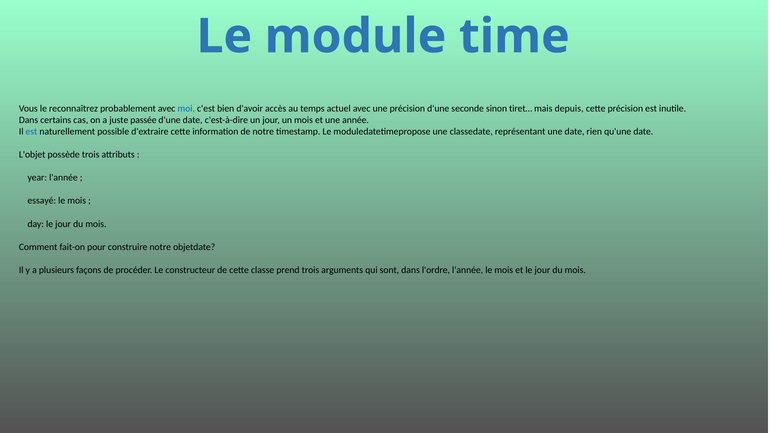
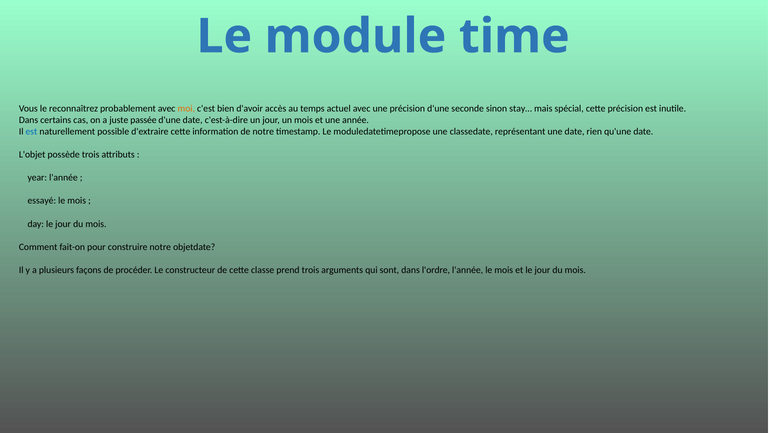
moi colour: blue -> orange
tiret…: tiret… -> stay…
depuis: depuis -> spécial
